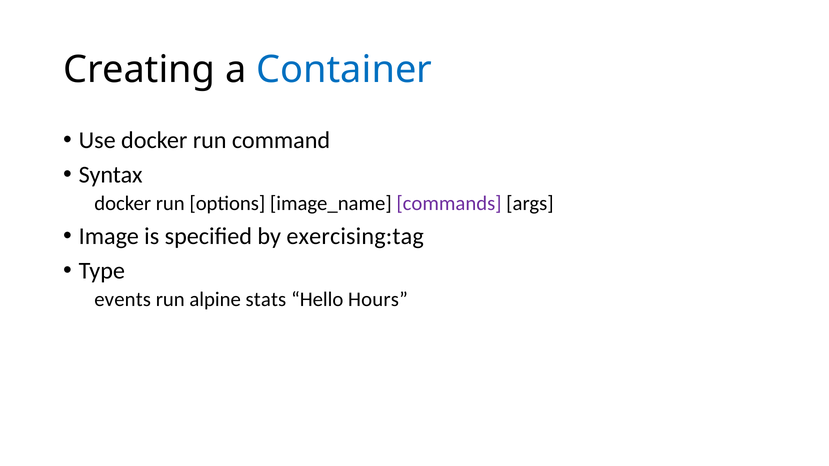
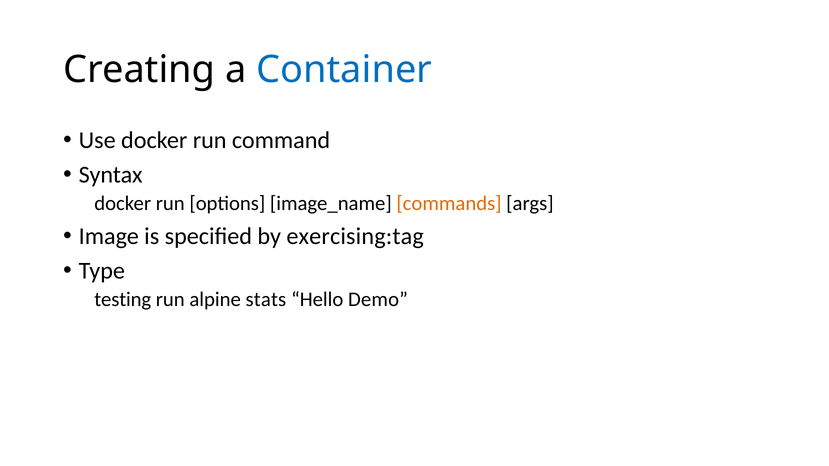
commands colour: purple -> orange
events: events -> testing
Hours: Hours -> Demo
